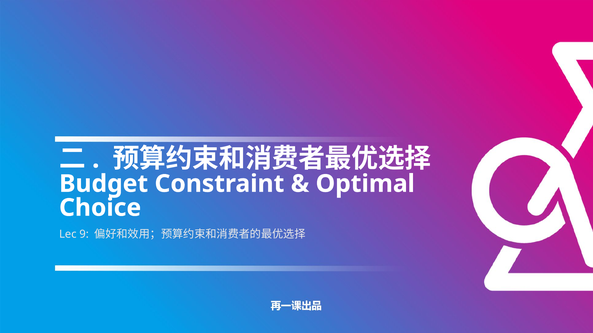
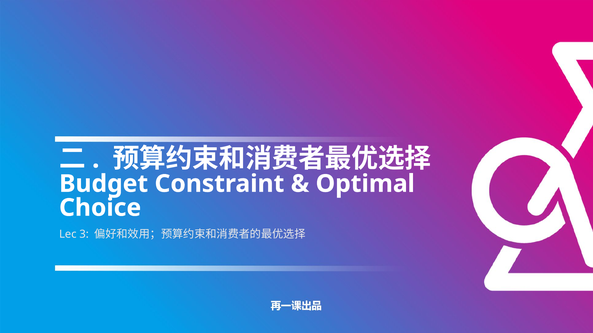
9: 9 -> 3
